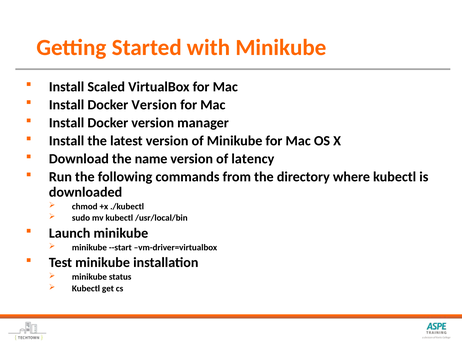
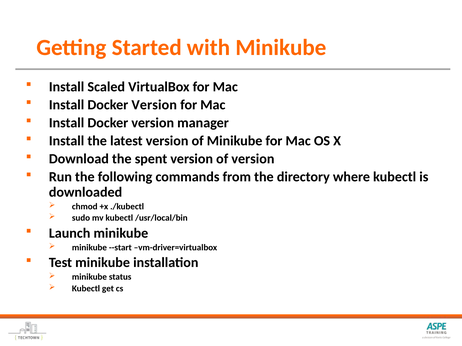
name: name -> spent
of latency: latency -> version
